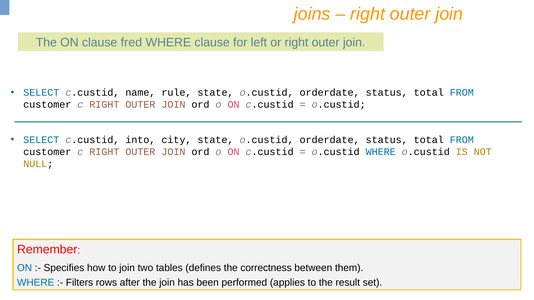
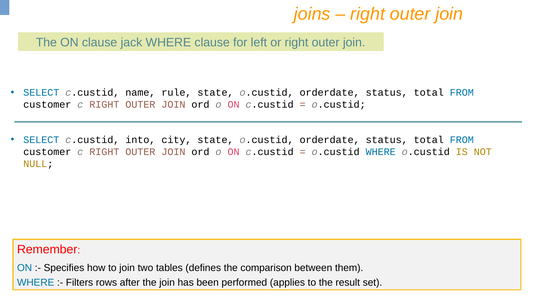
fred: fred -> jack
correctness: correctness -> comparison
